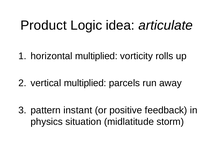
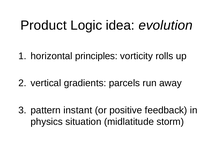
articulate: articulate -> evolution
horizontal multiplied: multiplied -> principles
vertical multiplied: multiplied -> gradients
